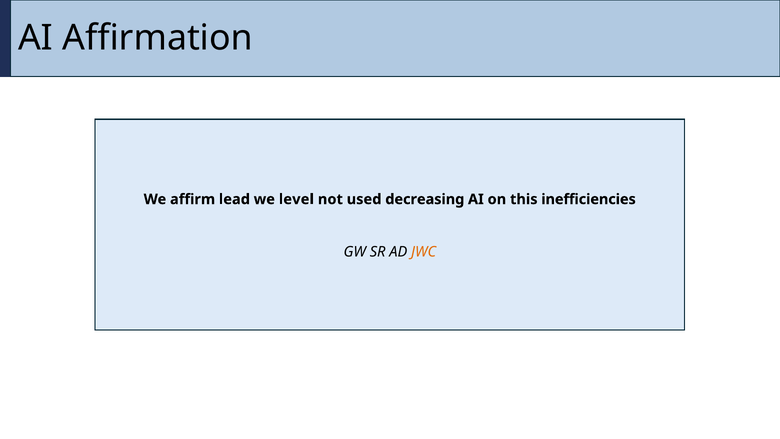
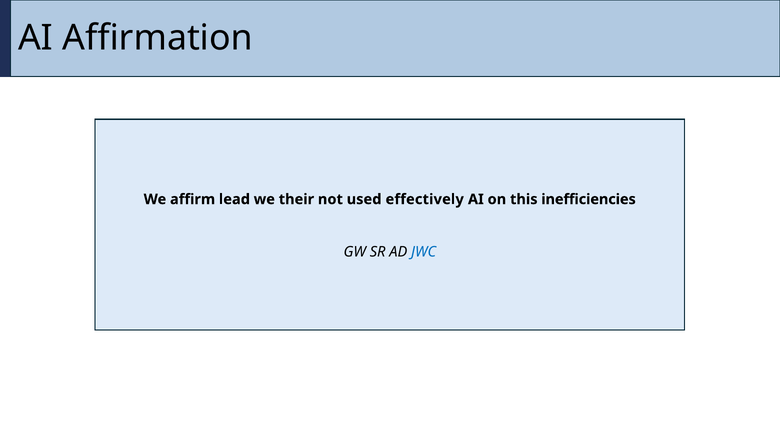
level: level -> their
decreasing: decreasing -> effectively
JWC colour: orange -> blue
